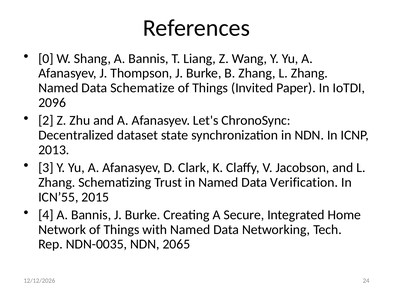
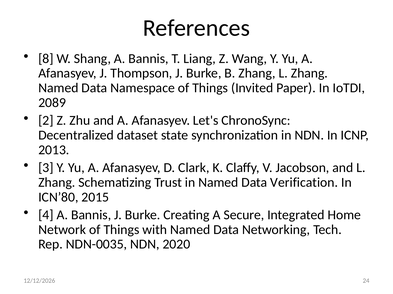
0: 0 -> 8
Schematize: Schematize -> Namespace
2096: 2096 -> 2089
ICN’55: ICN’55 -> ICN’80
2065: 2065 -> 2020
